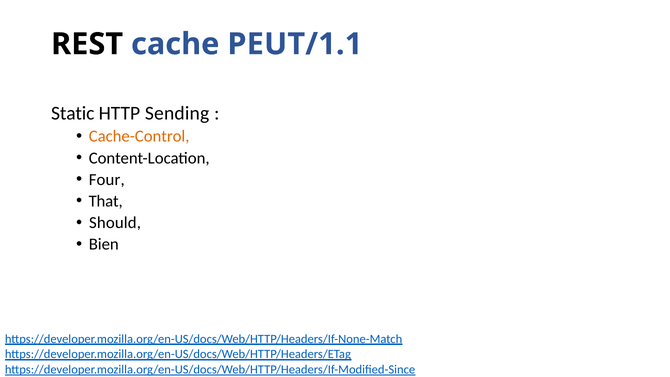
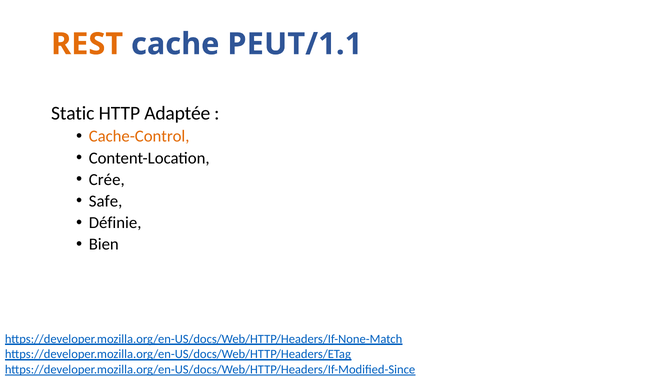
REST colour: black -> orange
Sending: Sending -> Adaptée
Four: Four -> Crée
That: That -> Safe
Should: Should -> Définie
